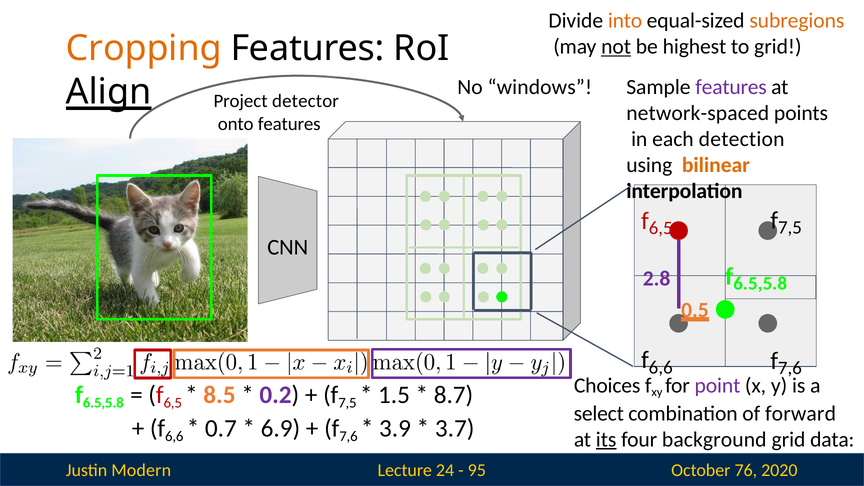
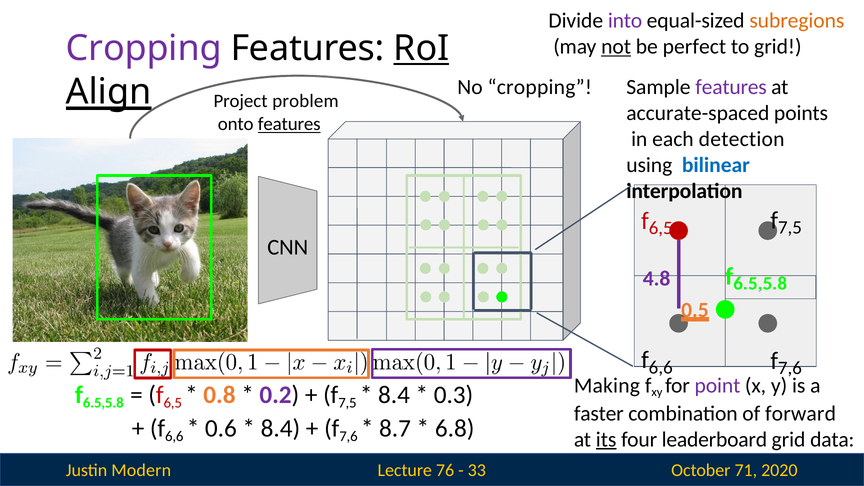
into colour: orange -> purple
highest: highest -> perfect
Cropping at (144, 49) colour: orange -> purple
RoI underline: none -> present
No windows: windows -> cropping
detector: detector -> problem
network-spaced: network-spaced -> accurate-spaced
features at (289, 124) underline: none -> present
bilinear colour: orange -> blue
2.8: 2.8 -> 4.8
Choices: Choices -> Making
8.5: 8.5 -> 0.8
1.5 at (394, 395): 1.5 -> 8.4
8.7: 8.7 -> 0.3
select: select -> faster
0.7: 0.7 -> 0.6
6.9 at (280, 428): 6.9 -> 8.4
3.9: 3.9 -> 8.7
3.7: 3.7 -> 6.8
background: background -> leaderboard
24: 24 -> 76
95: 95 -> 33
76: 76 -> 71
